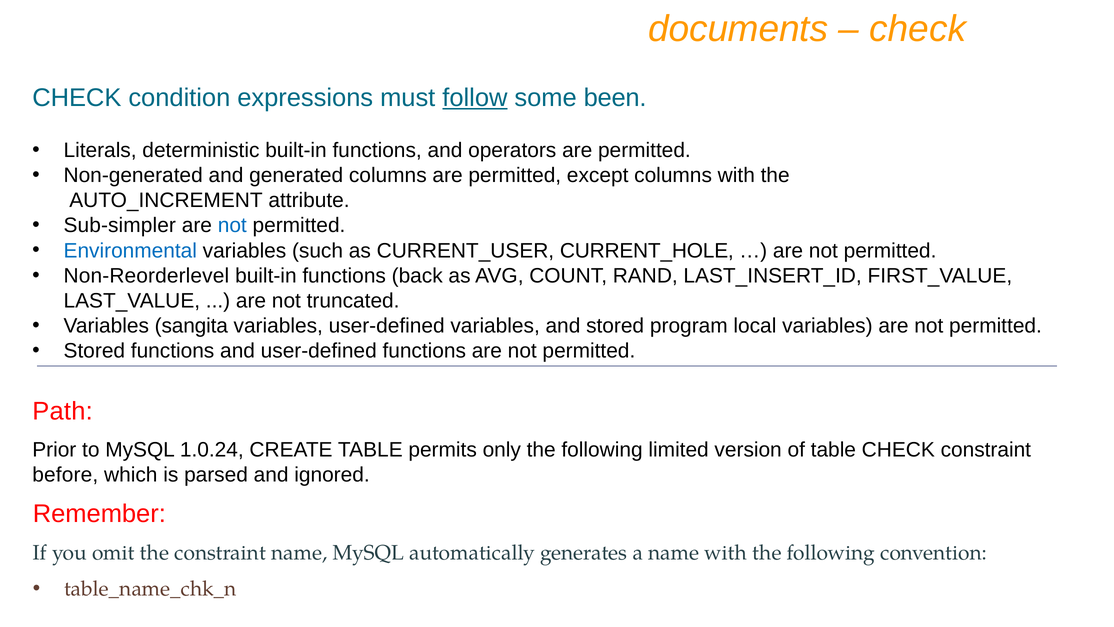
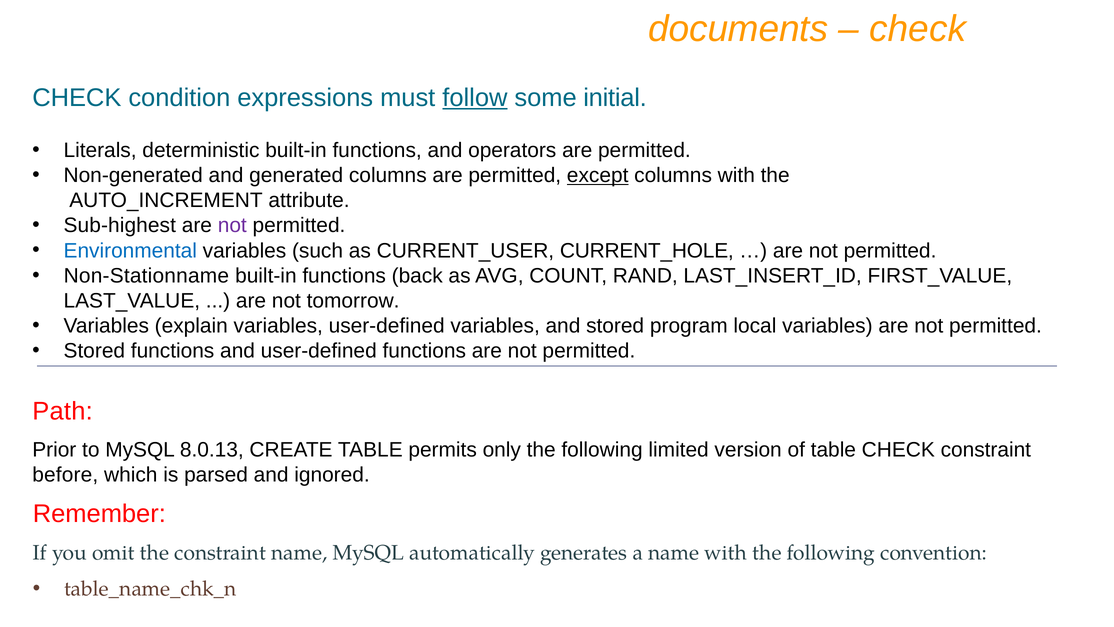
been: been -> initial
except underline: none -> present
Sub-simpler: Sub-simpler -> Sub-highest
not at (232, 225) colour: blue -> purple
Non-Reorderlevel: Non-Reorderlevel -> Non-Stationname
truncated: truncated -> tomorrow
sangita: sangita -> explain
1.0.24: 1.0.24 -> 8.0.13
